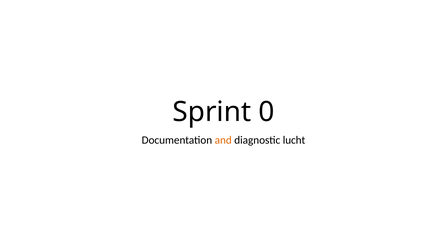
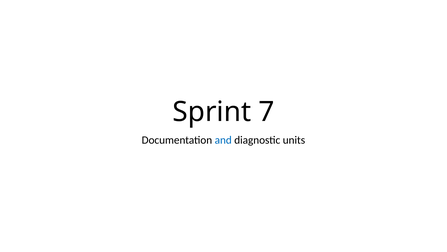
0: 0 -> 7
and colour: orange -> blue
lucht: lucht -> units
